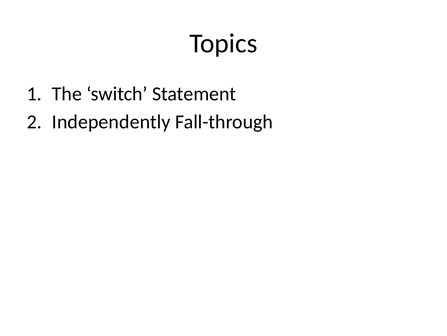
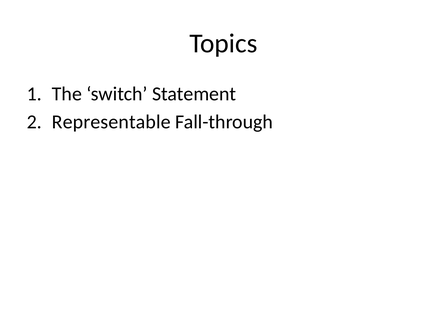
Independently: Independently -> Representable
